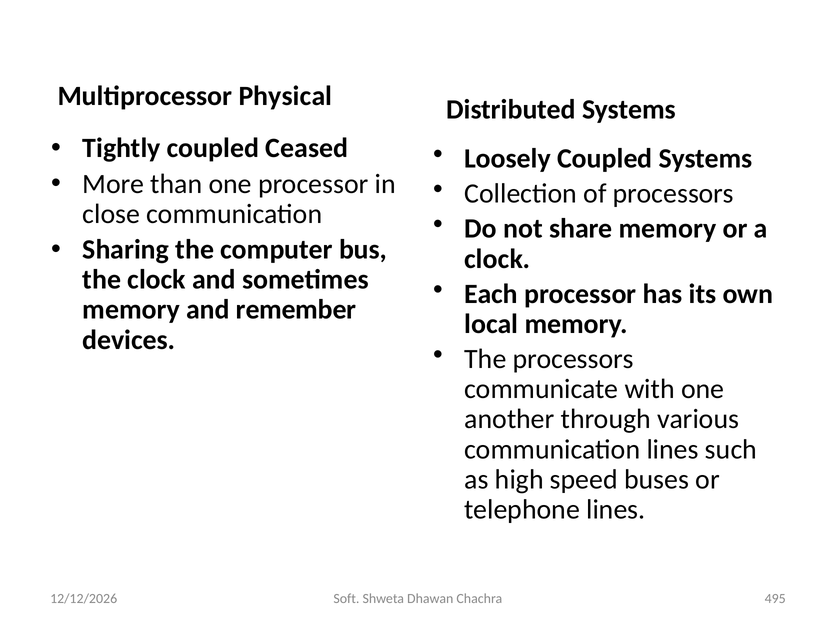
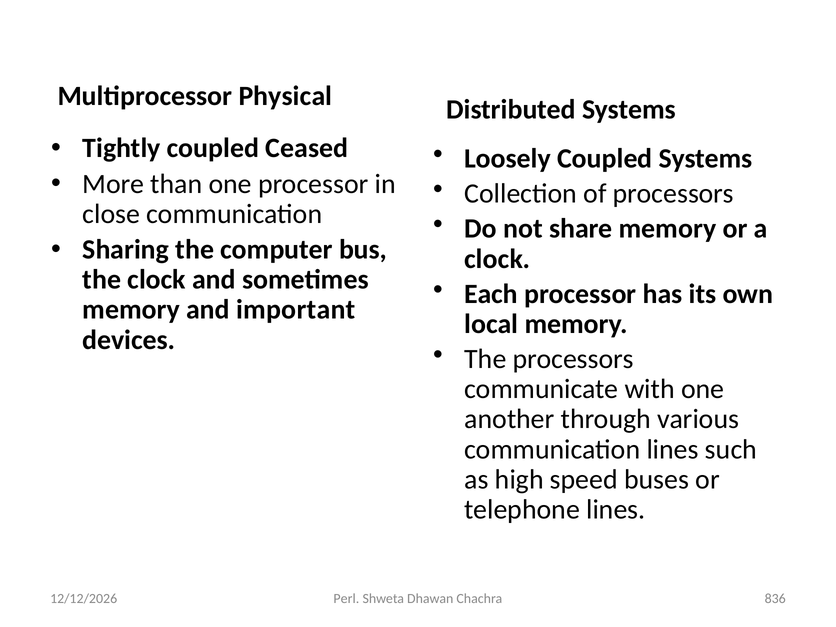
remember: remember -> important
Soft: Soft -> Perl
495: 495 -> 836
